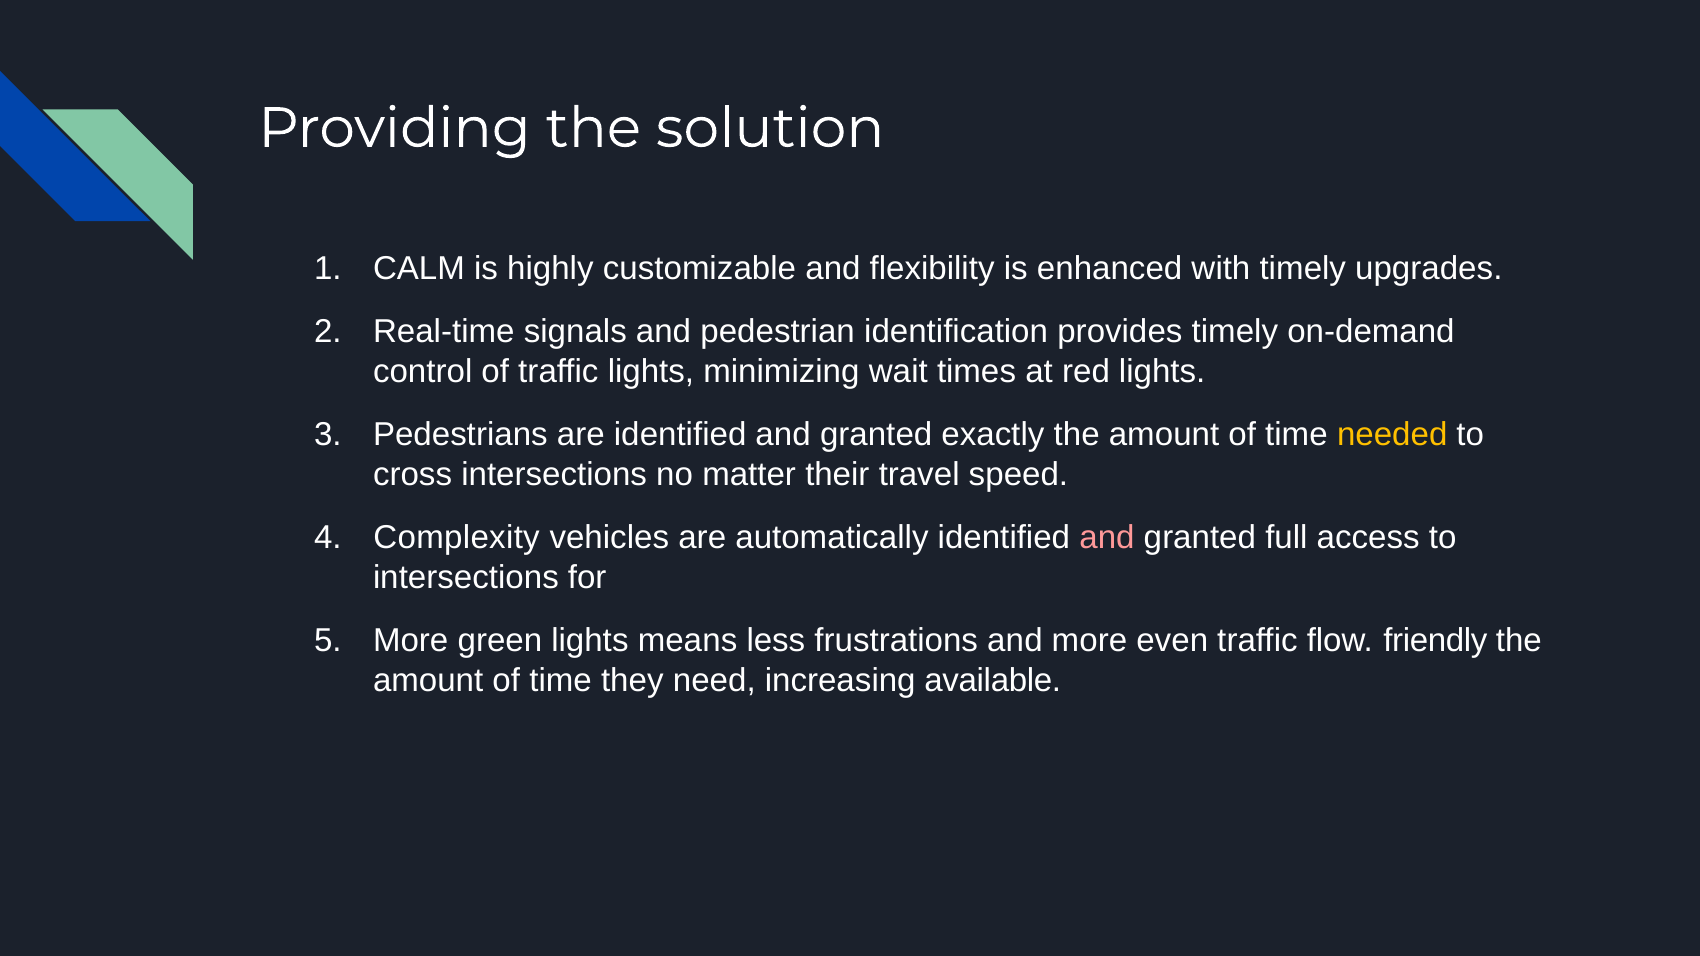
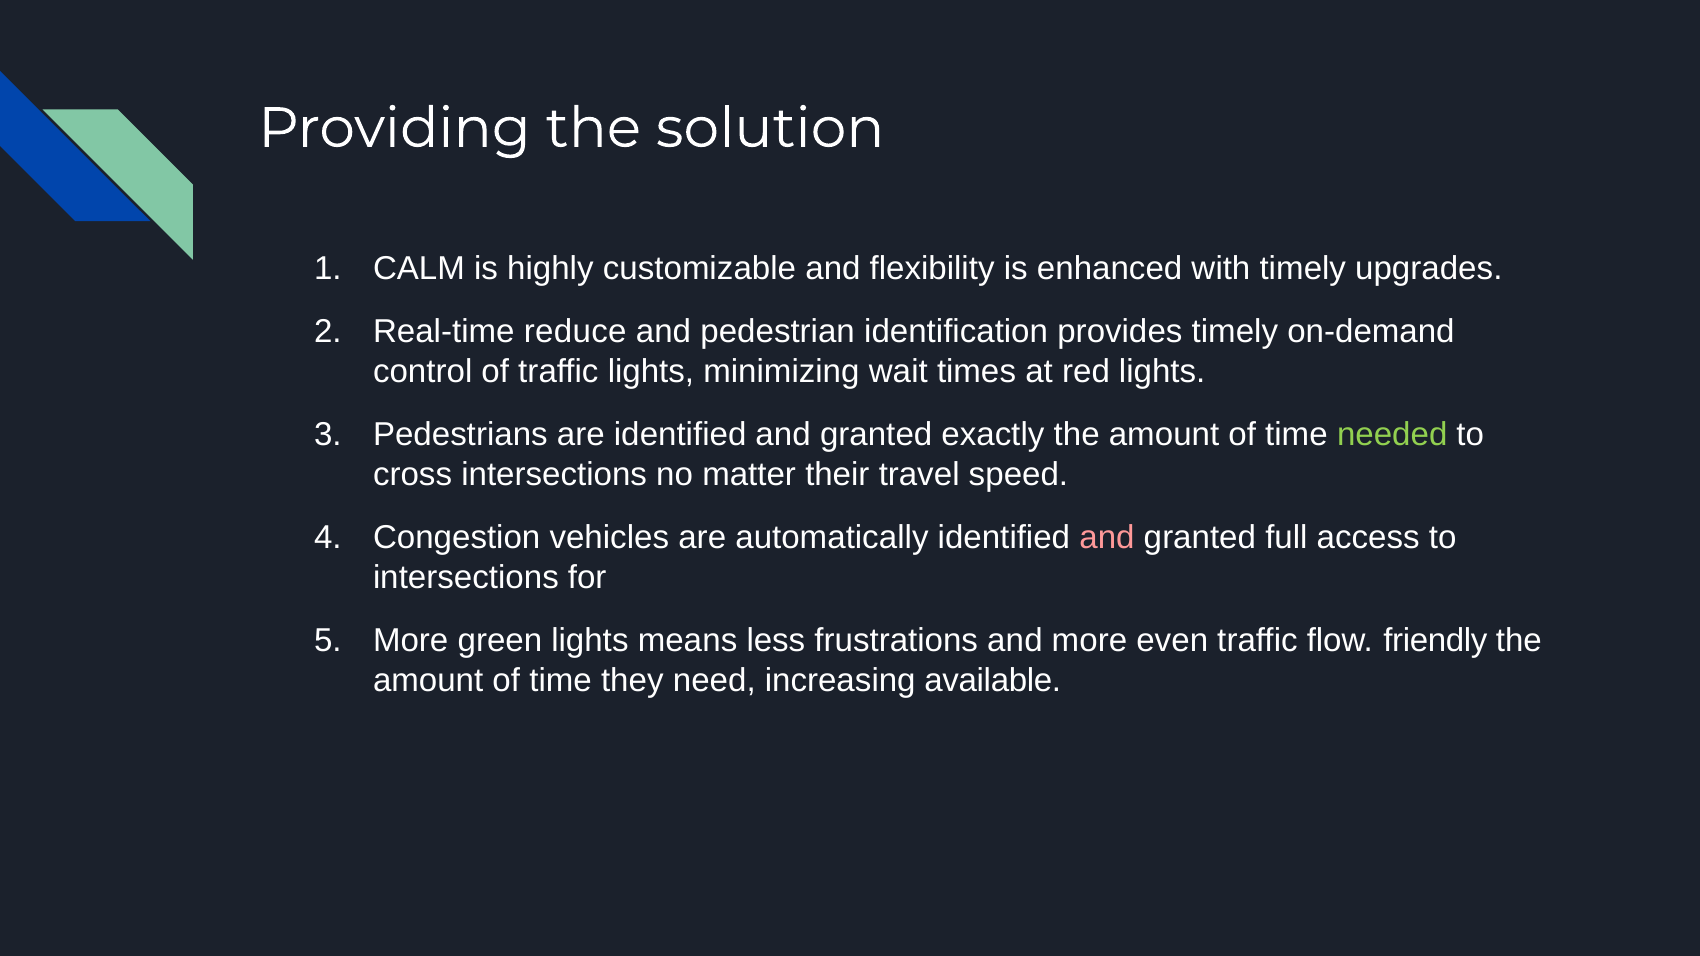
signals: signals -> reduce
needed colour: yellow -> light green
Complexity: Complexity -> Congestion
